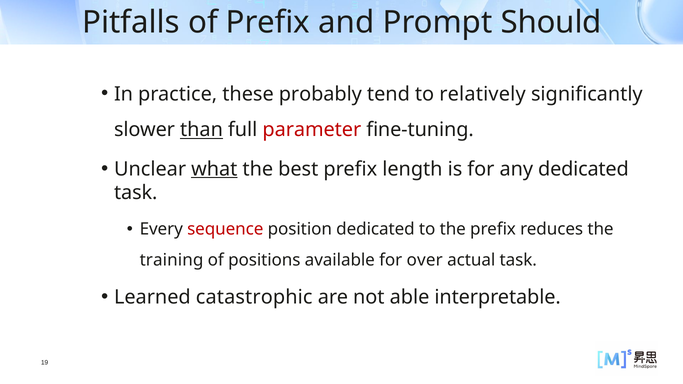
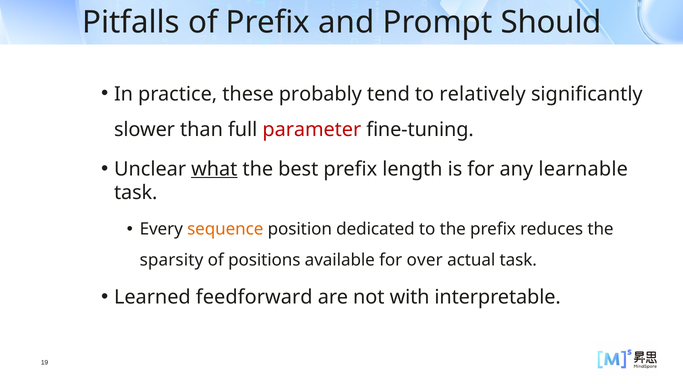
than underline: present -> none
any dedicated: dedicated -> learnable
sequence colour: red -> orange
training: training -> sparsity
catastrophic: catastrophic -> feedforward
able: able -> with
